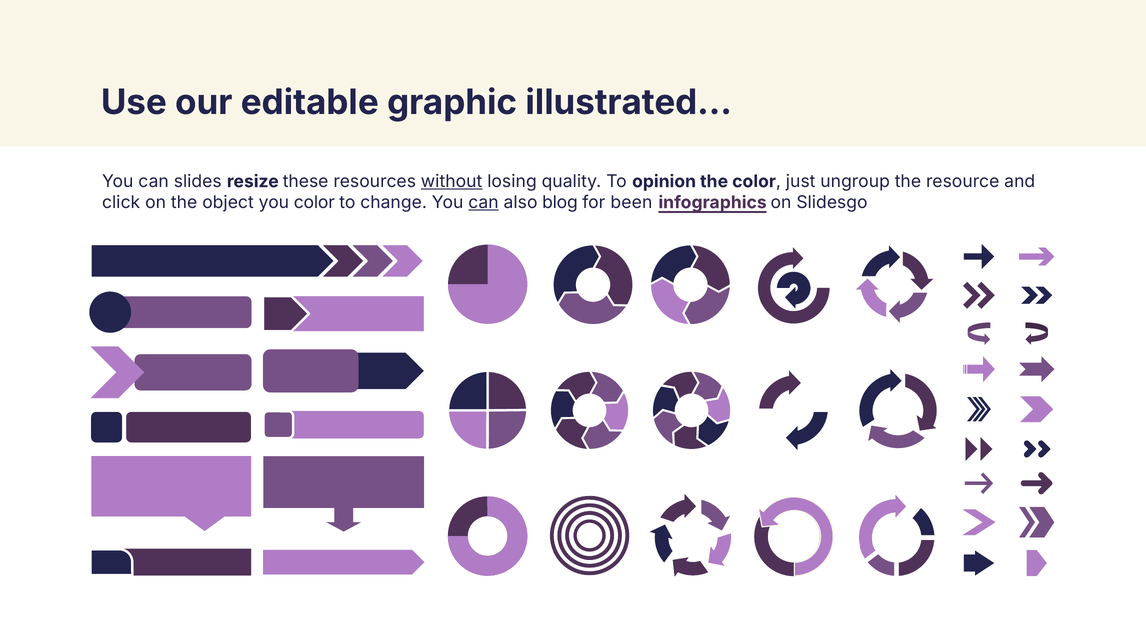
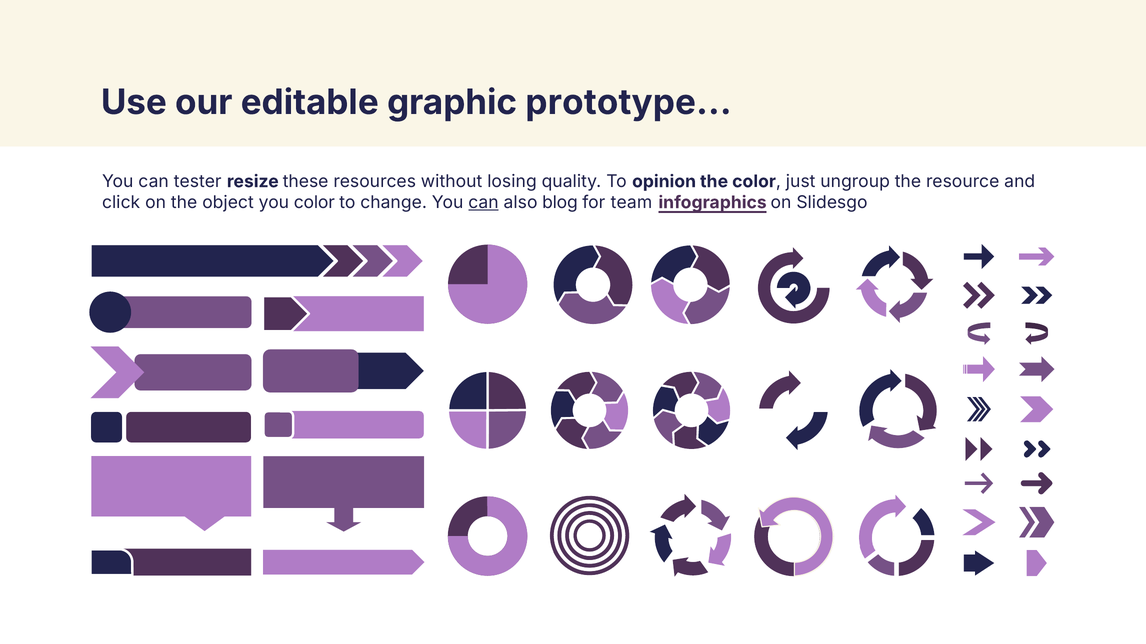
illustrated: illustrated -> prototype
slides: slides -> tester
without underline: present -> none
been: been -> team
